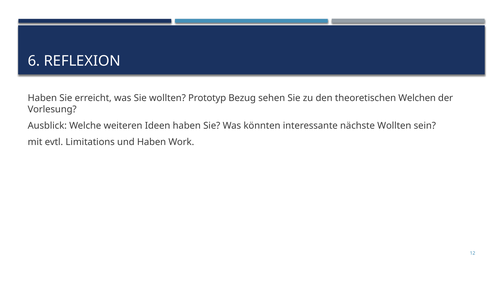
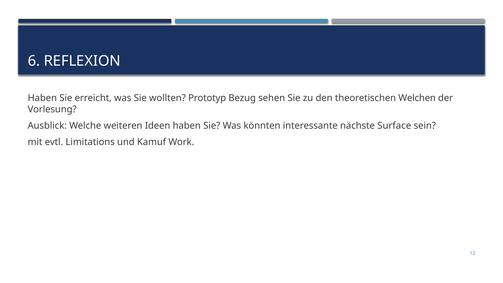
nächste Wollten: Wollten -> Surface
und Haben: Haben -> Kamuf
